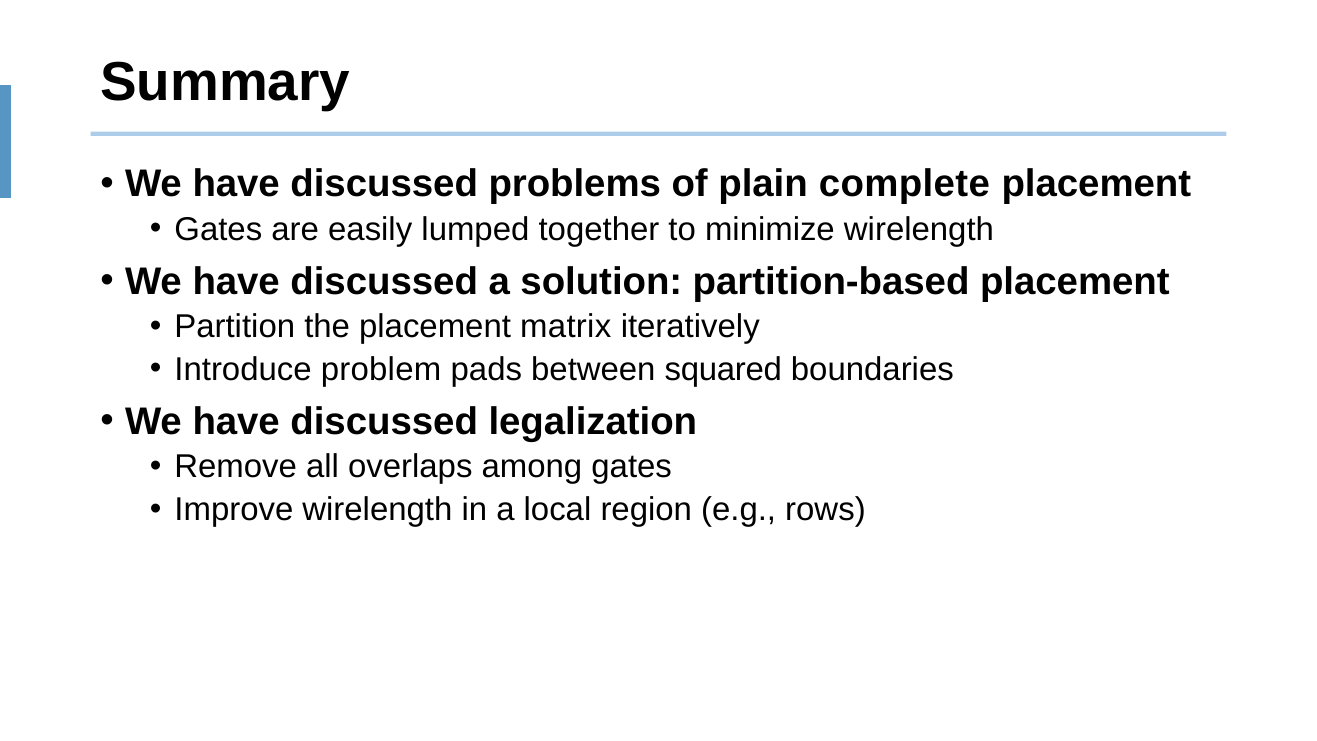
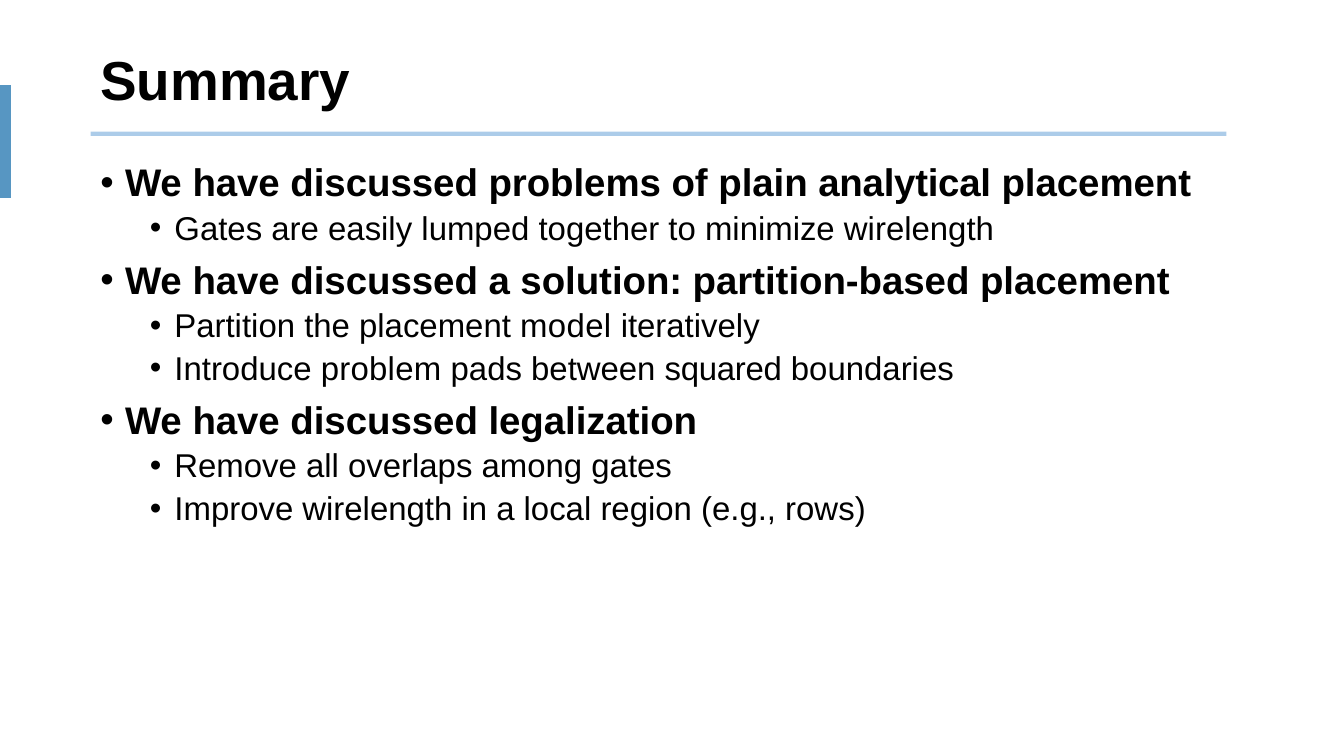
complete: complete -> analytical
matrix: matrix -> model
